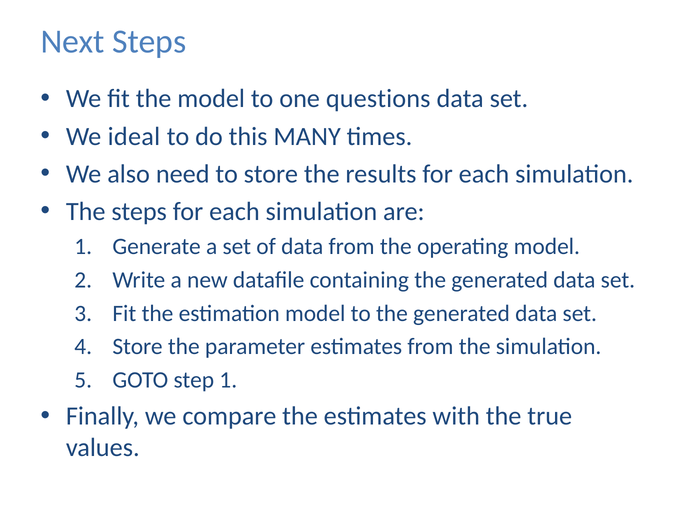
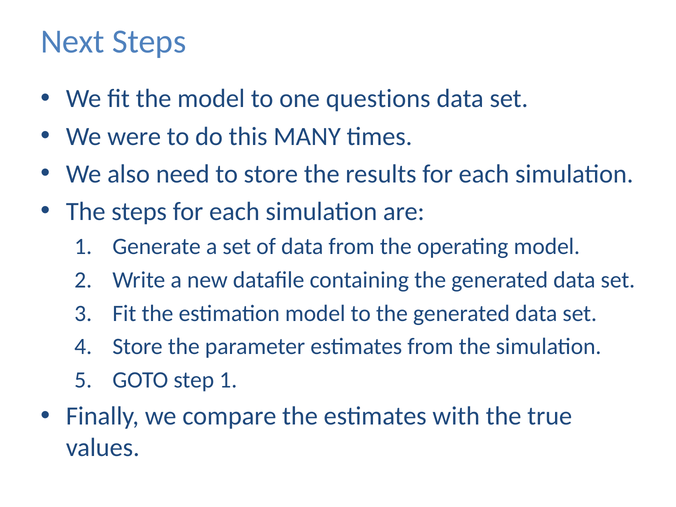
ideal: ideal -> were
